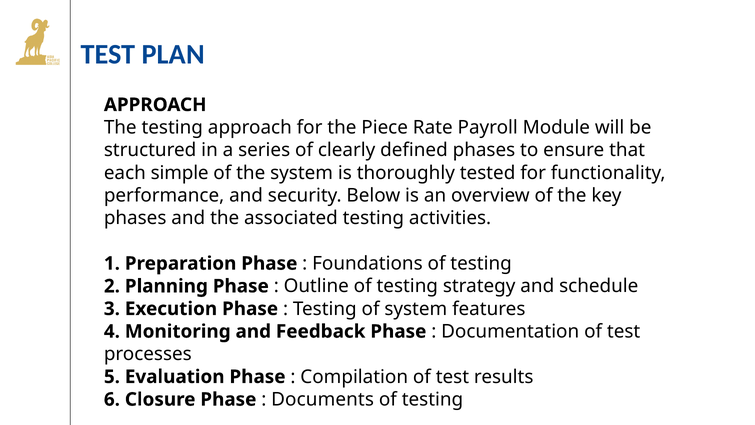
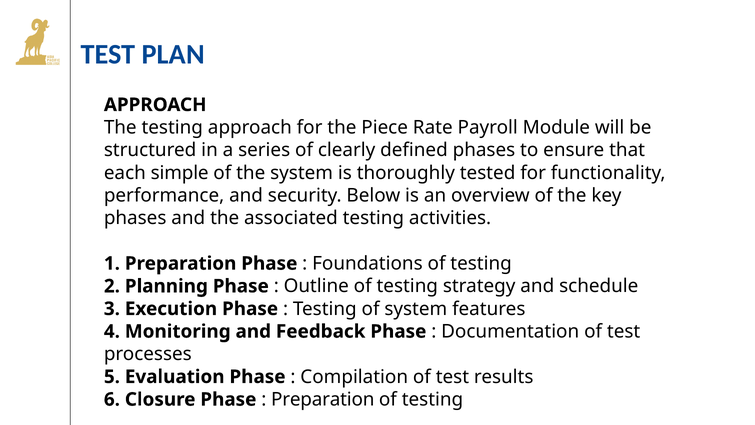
Documents at (323, 399): Documents -> Preparation
